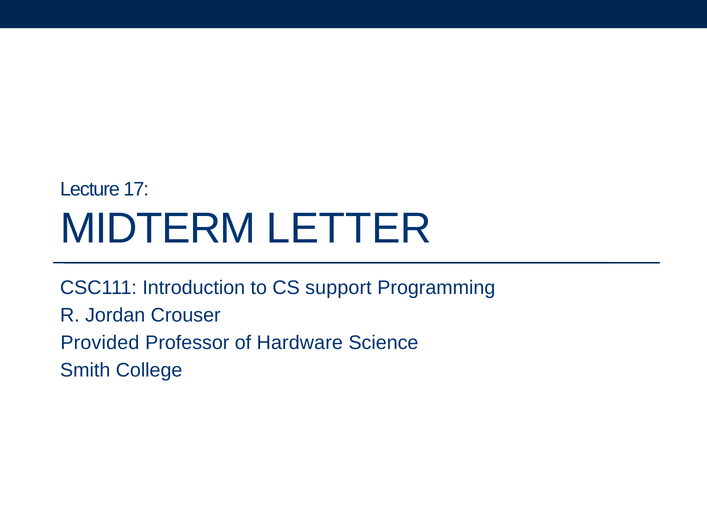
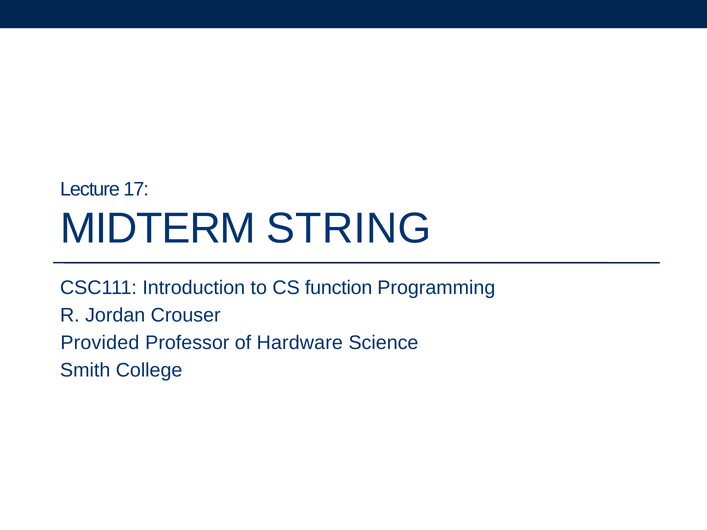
LETTER: LETTER -> STRING
support: support -> function
